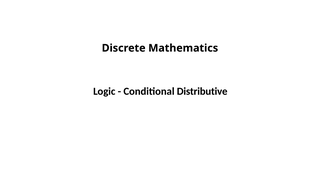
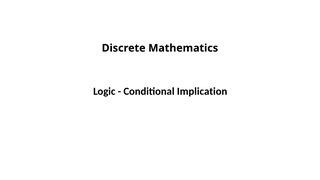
Distributive: Distributive -> Implication
